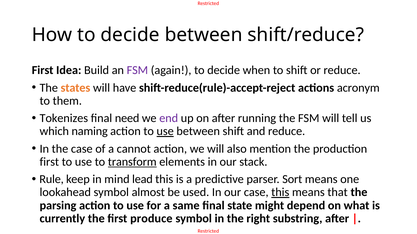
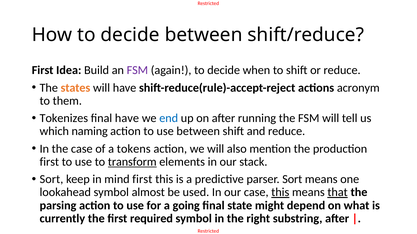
final need: need -> have
end colour: purple -> blue
use at (165, 132) underline: present -> none
cannot: cannot -> tokens
Rule at (52, 180): Rule -> Sort
mind lead: lead -> first
that underline: none -> present
same: same -> going
produce: produce -> required
